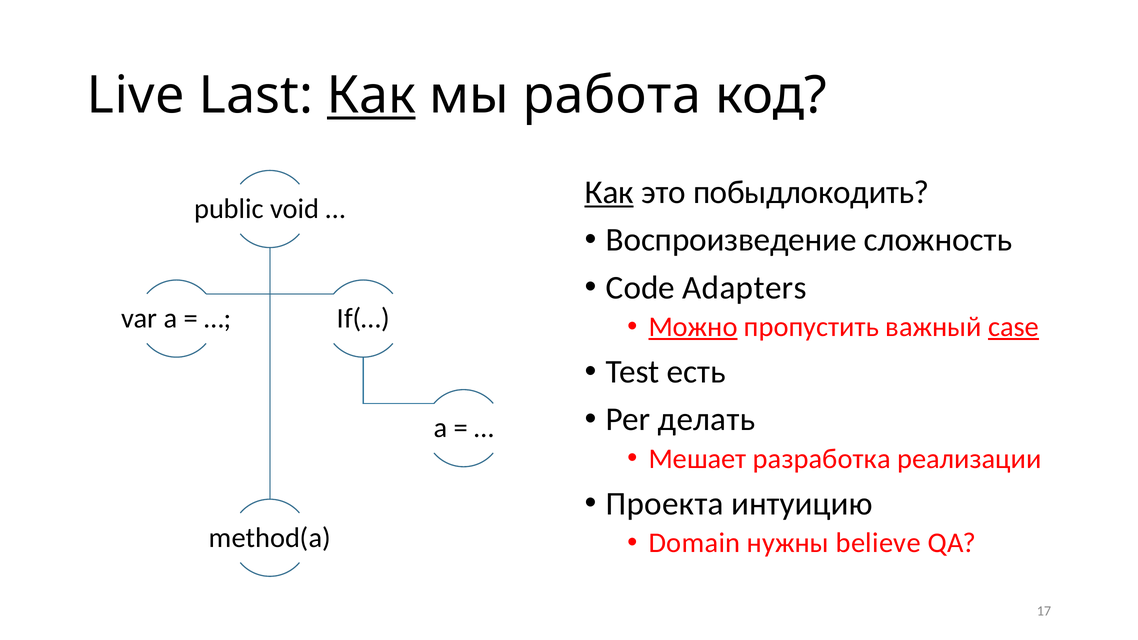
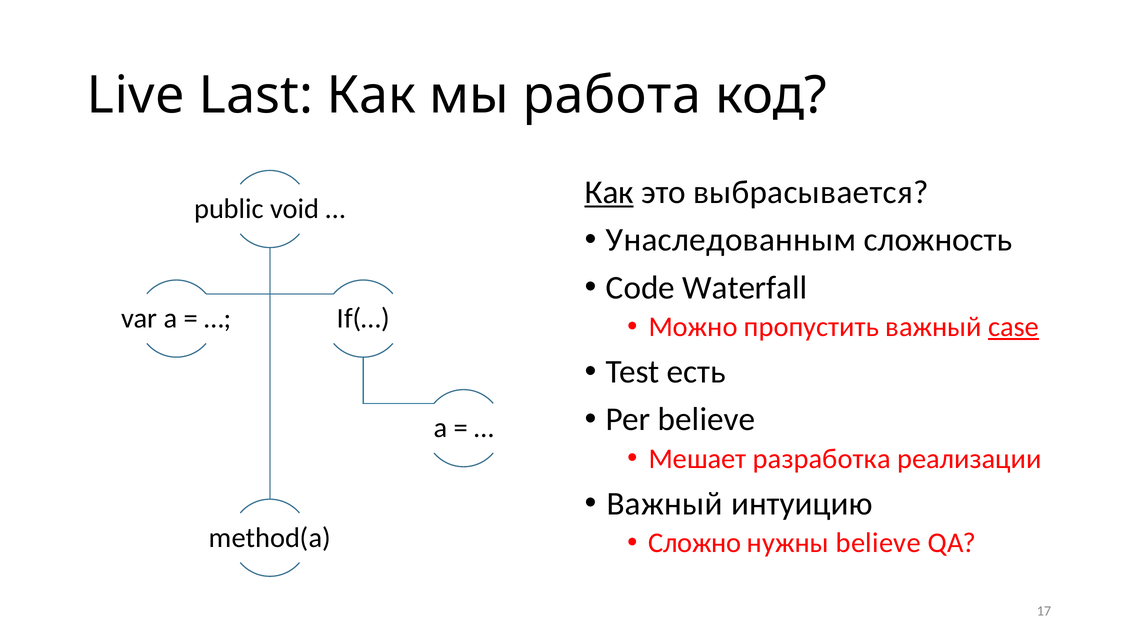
Как at (371, 96) underline: present -> none
побыдлокодить: побыдлокодить -> выбрасывается
Воспроизведение: Воспроизведение -> Унаследованным
Adapters: Adapters -> Waterfall
Можно underline: present -> none
Per делать: делать -> believe
Проекта at (665, 504): Проекта -> Важный
Domain: Domain -> Сложно
